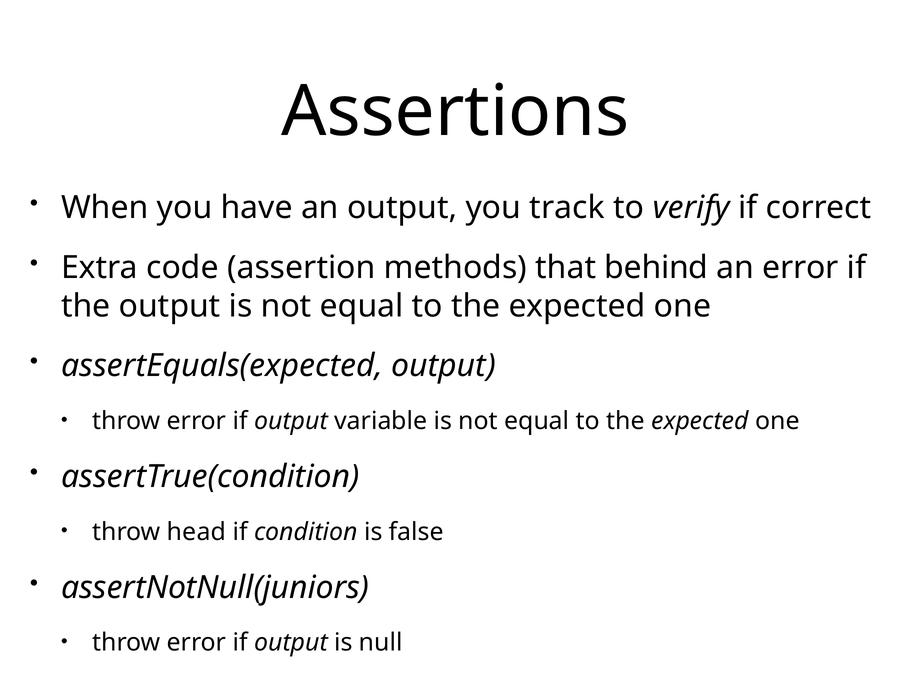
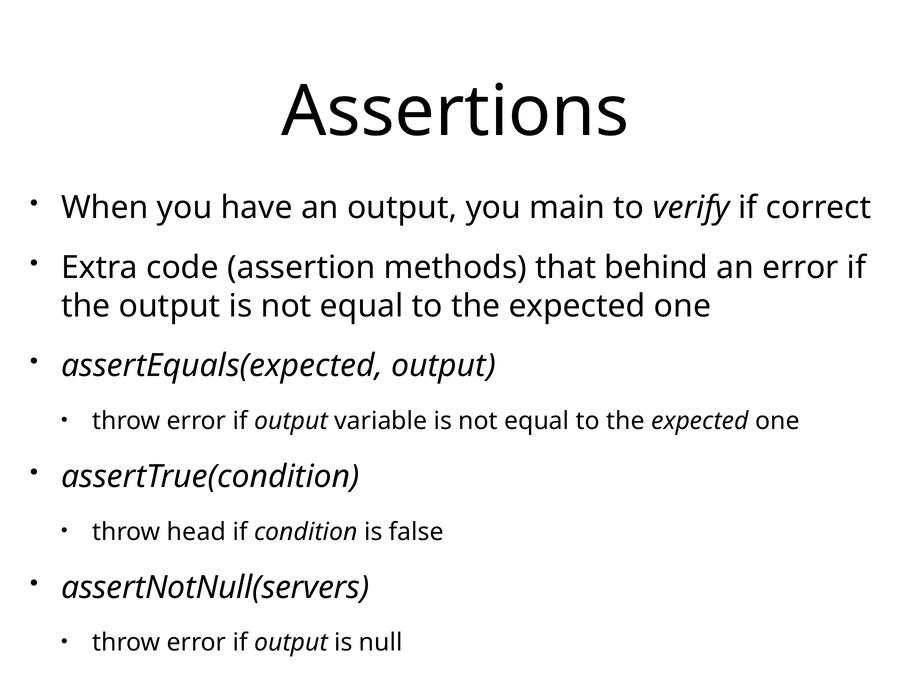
track: track -> main
assertNotNull(juniors: assertNotNull(juniors -> assertNotNull(servers
